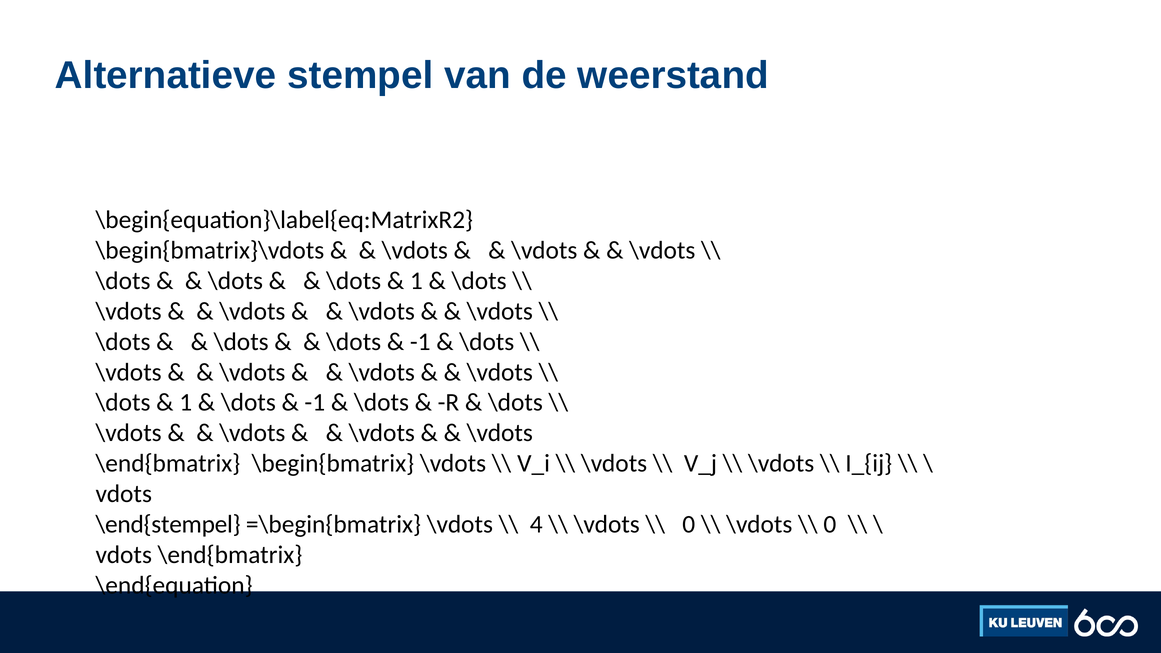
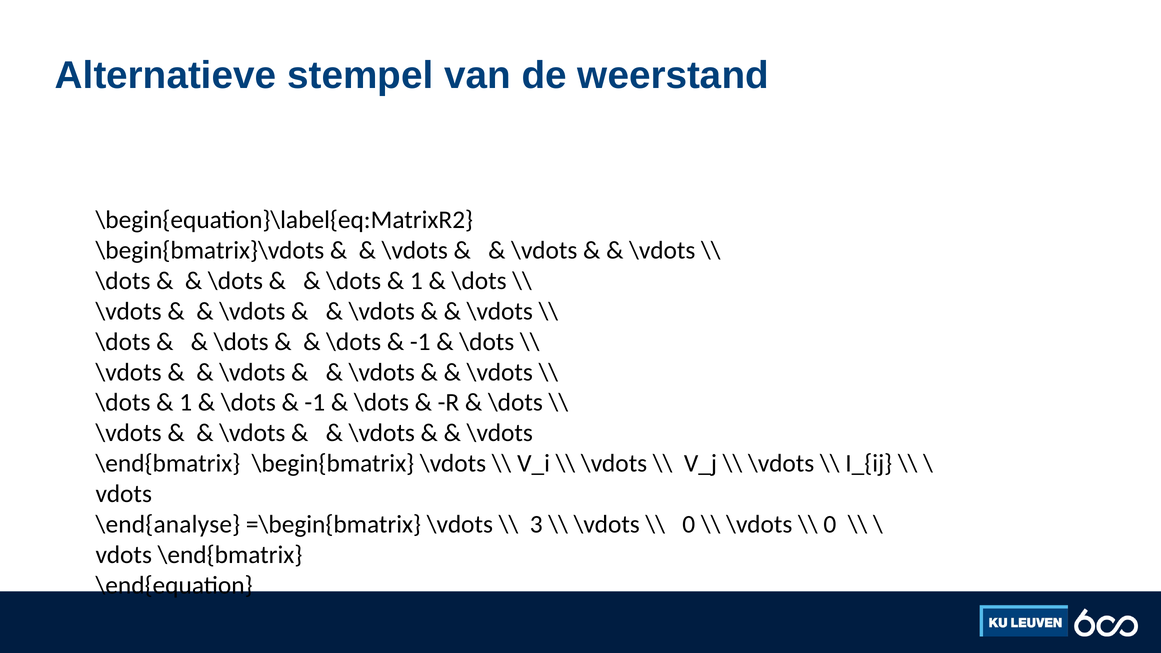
\end{stempel: \end{stempel -> \end{analyse
4: 4 -> 3
